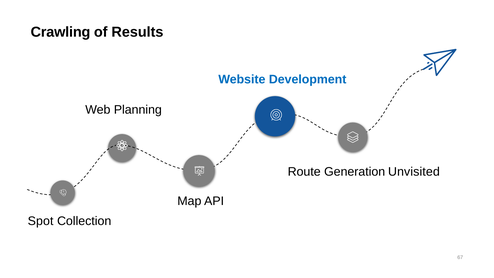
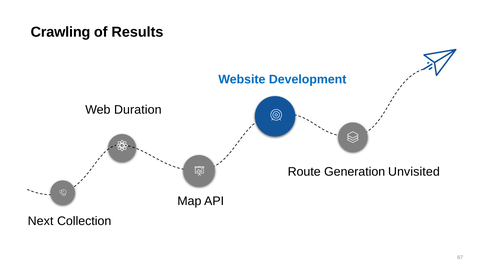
Planning: Planning -> Duration
Spot: Spot -> Next
